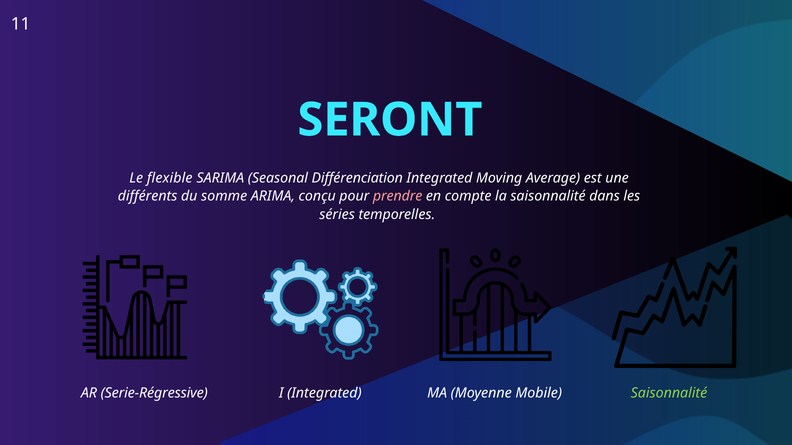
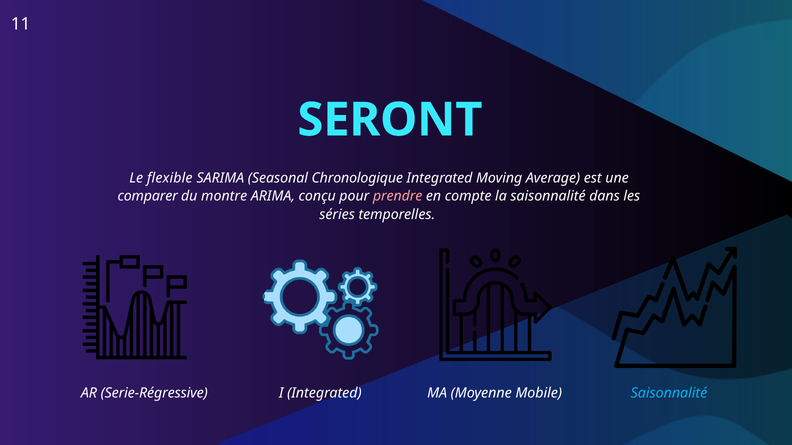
Différenciation: Différenciation -> Chronologique
différents: différents -> comparer
somme: somme -> montre
Saisonnalité at (669, 394) colour: light green -> light blue
